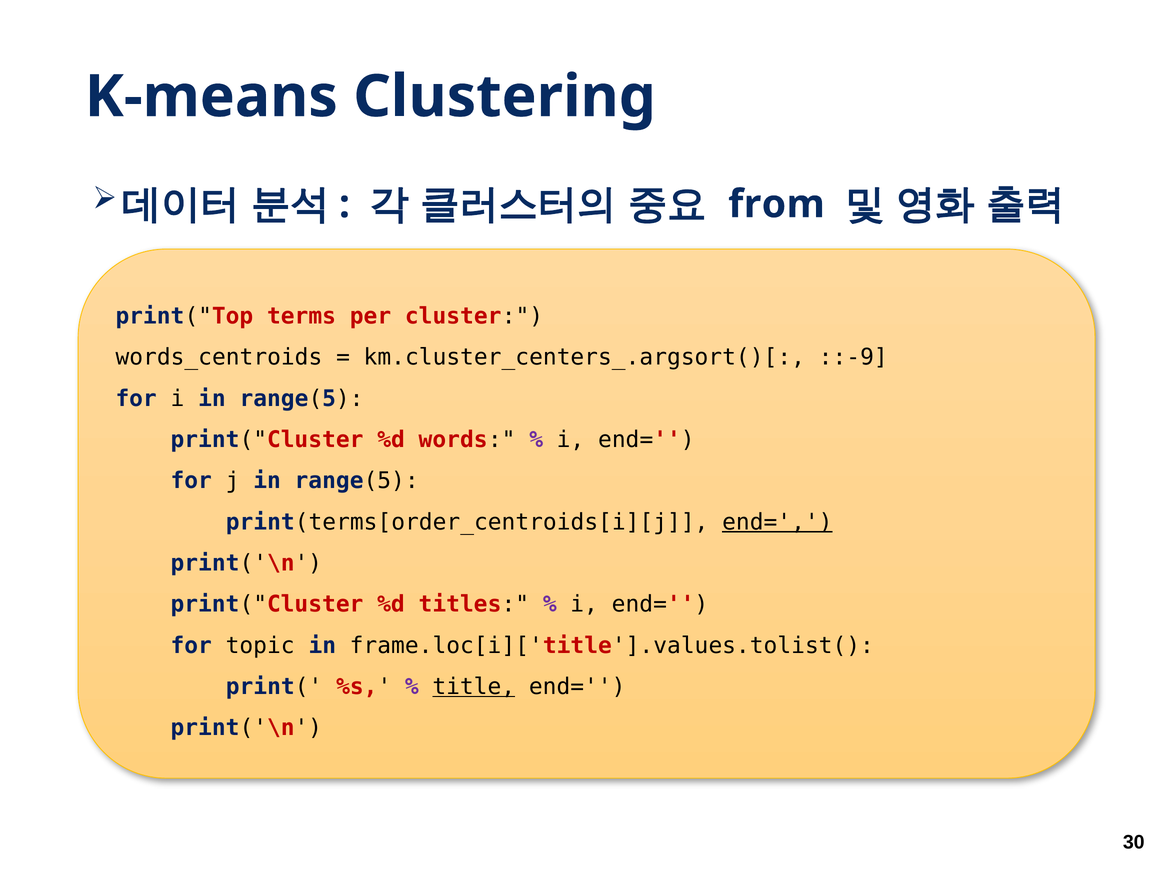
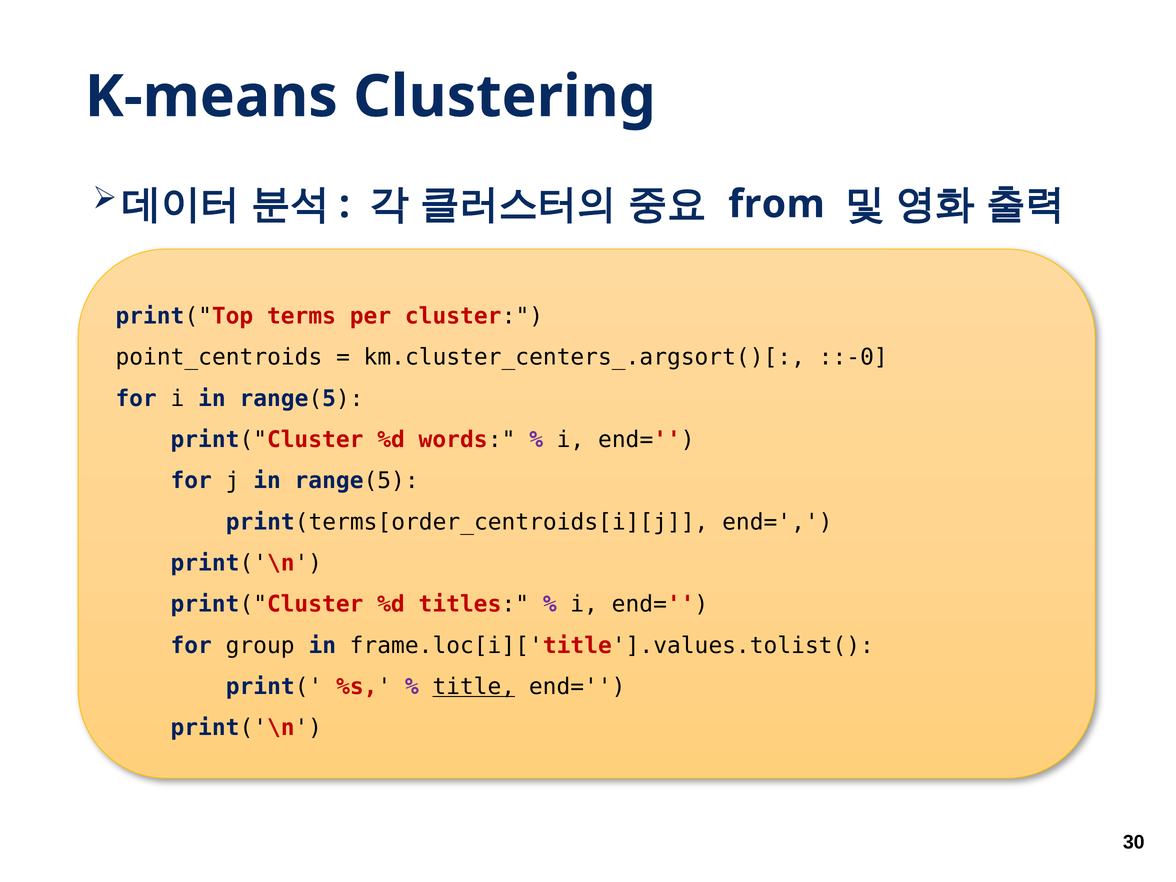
words_centroids: words_centroids -> point_centroids
::-9: ::-9 -> ::-0
end= at (777, 522) underline: present -> none
topic: topic -> group
